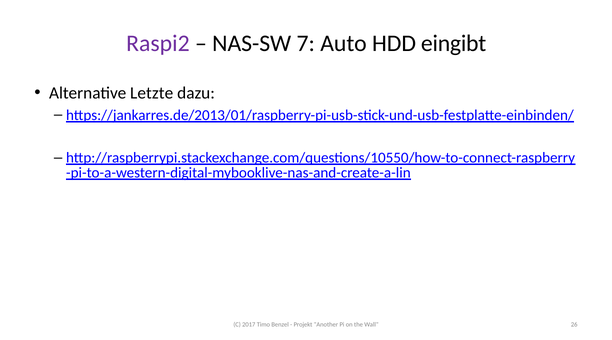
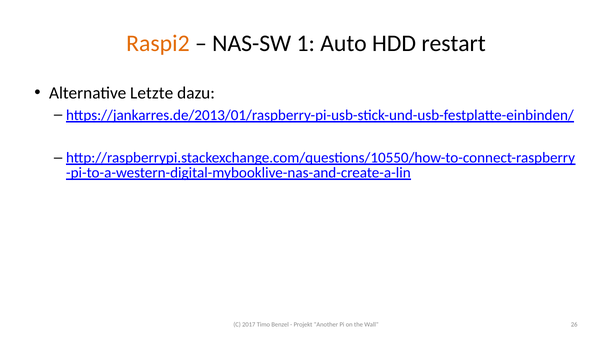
Raspi2 colour: purple -> orange
7: 7 -> 1
eingibt: eingibt -> restart
